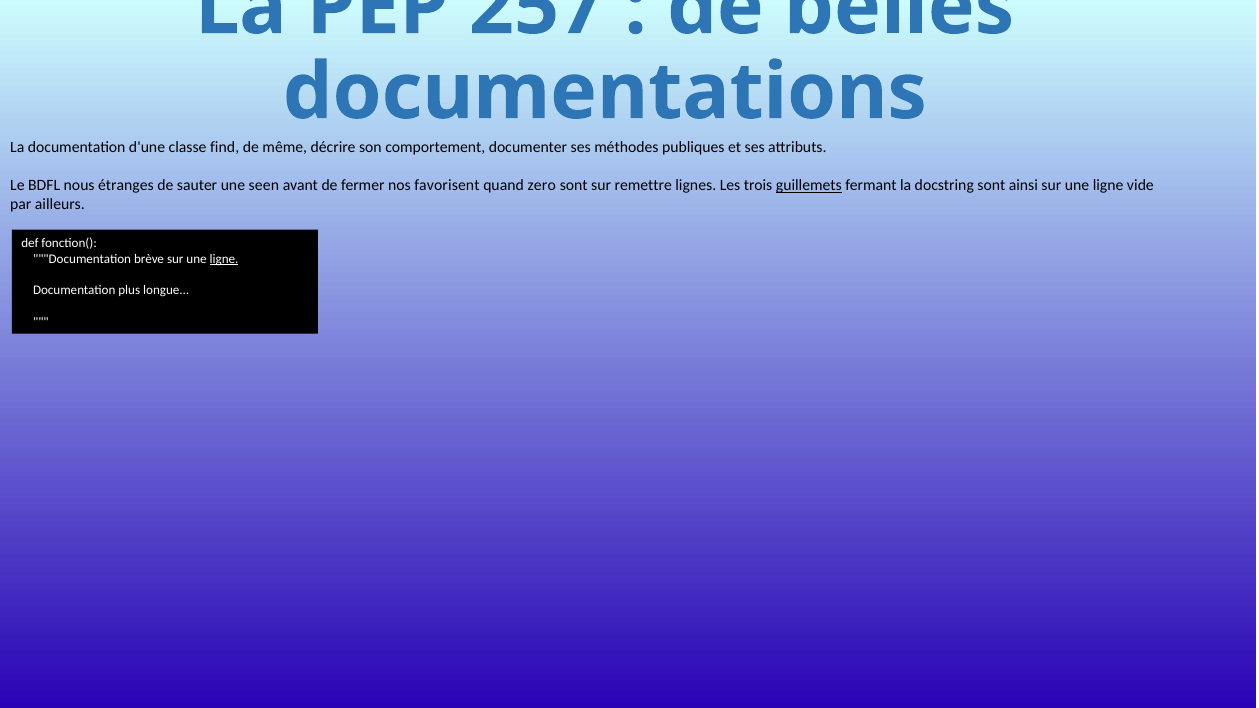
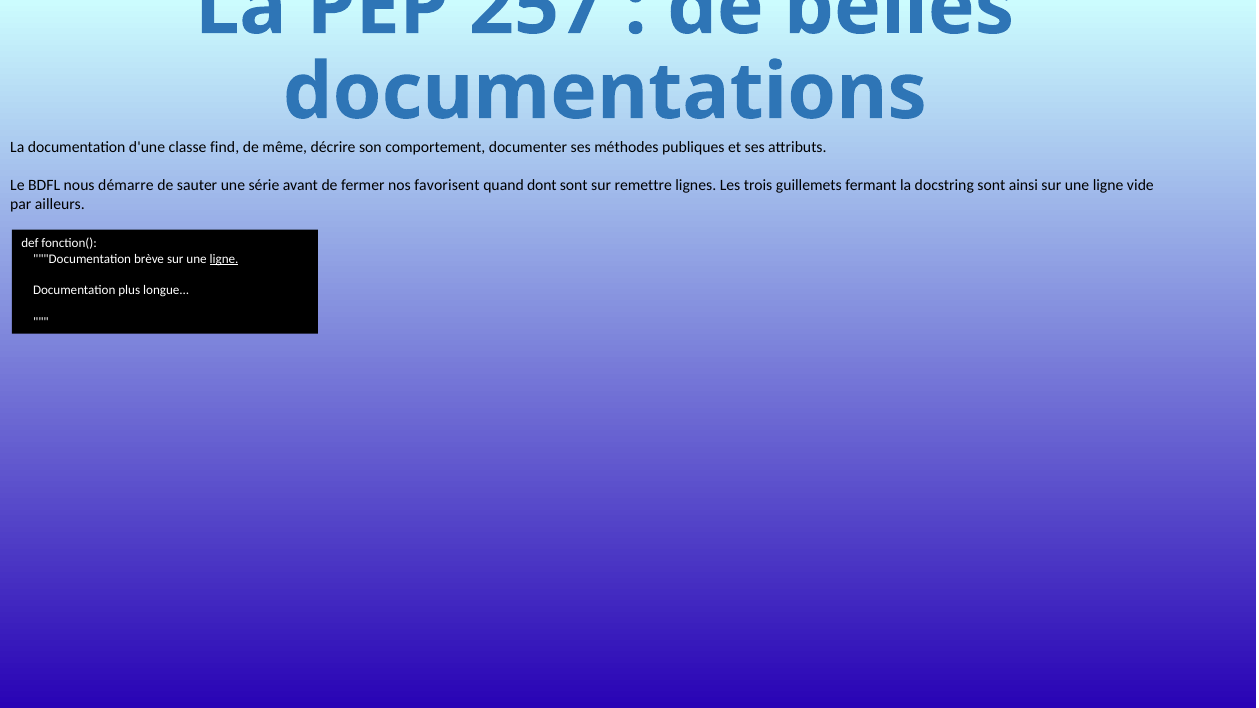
étranges: étranges -> démarre
seen: seen -> série
zero: zero -> dont
guillemets underline: present -> none
